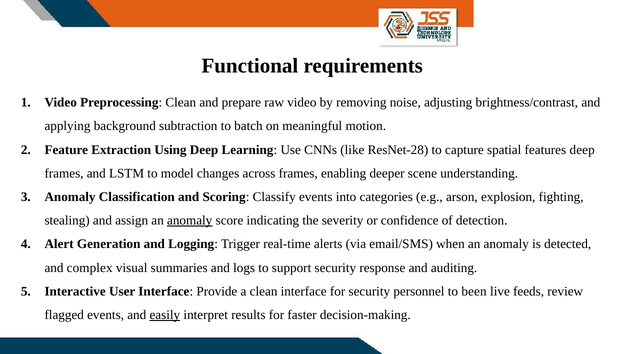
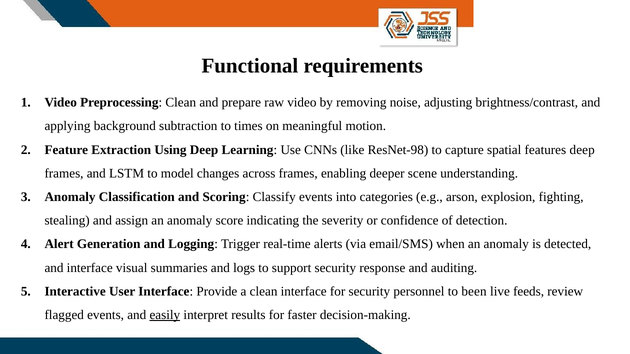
batch: batch -> times
ResNet-28: ResNet-28 -> ResNet-98
anomaly at (190, 221) underline: present -> none
and complex: complex -> interface
